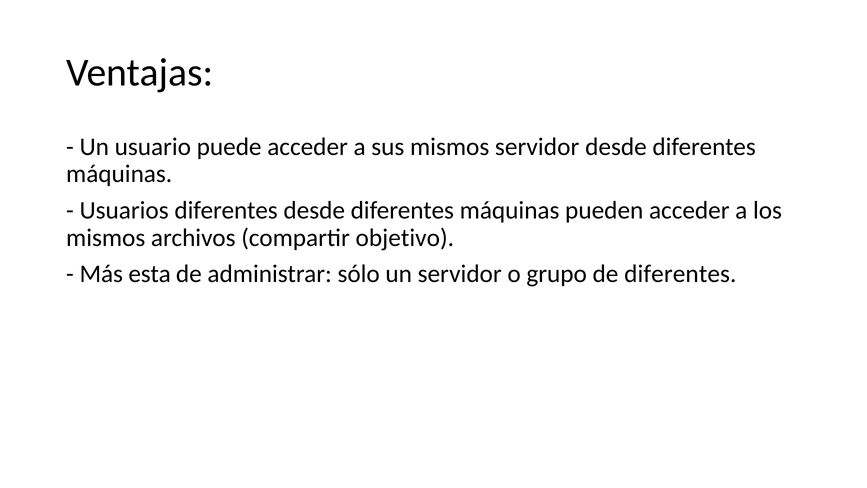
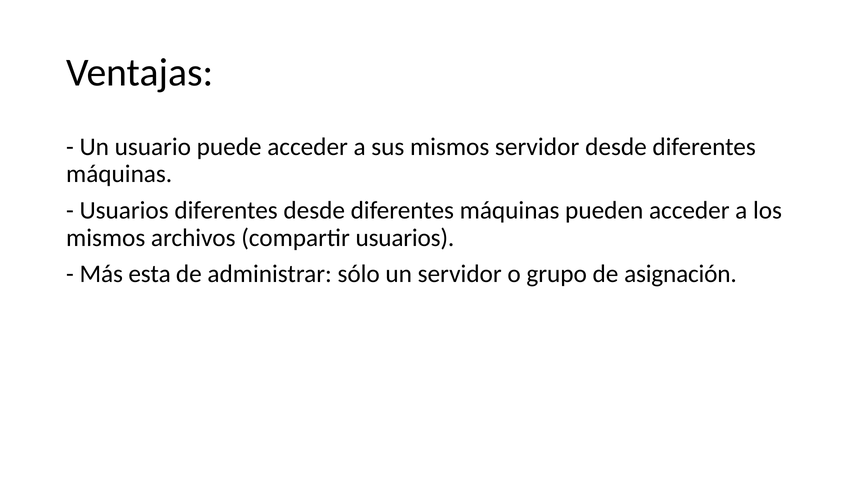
compartir objetivo: objetivo -> usuarios
de diferentes: diferentes -> asignación
